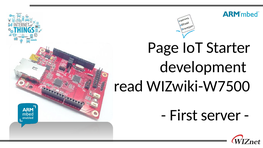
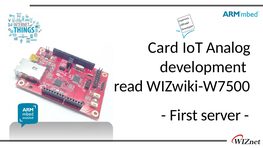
Page: Page -> Card
Starter: Starter -> Analog
